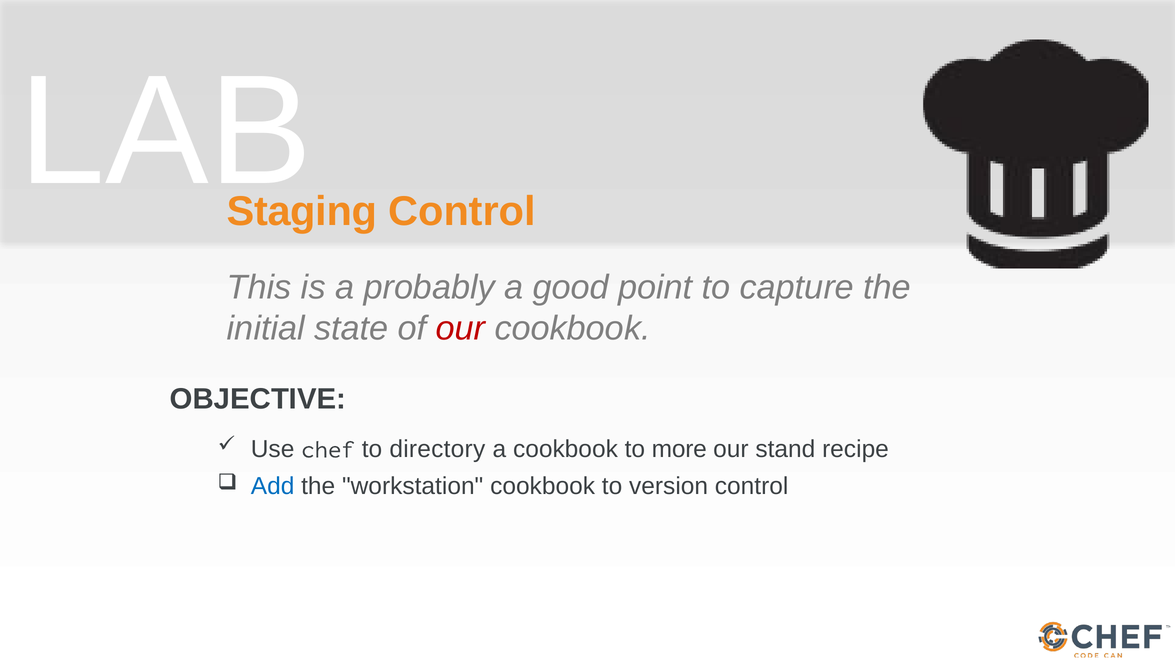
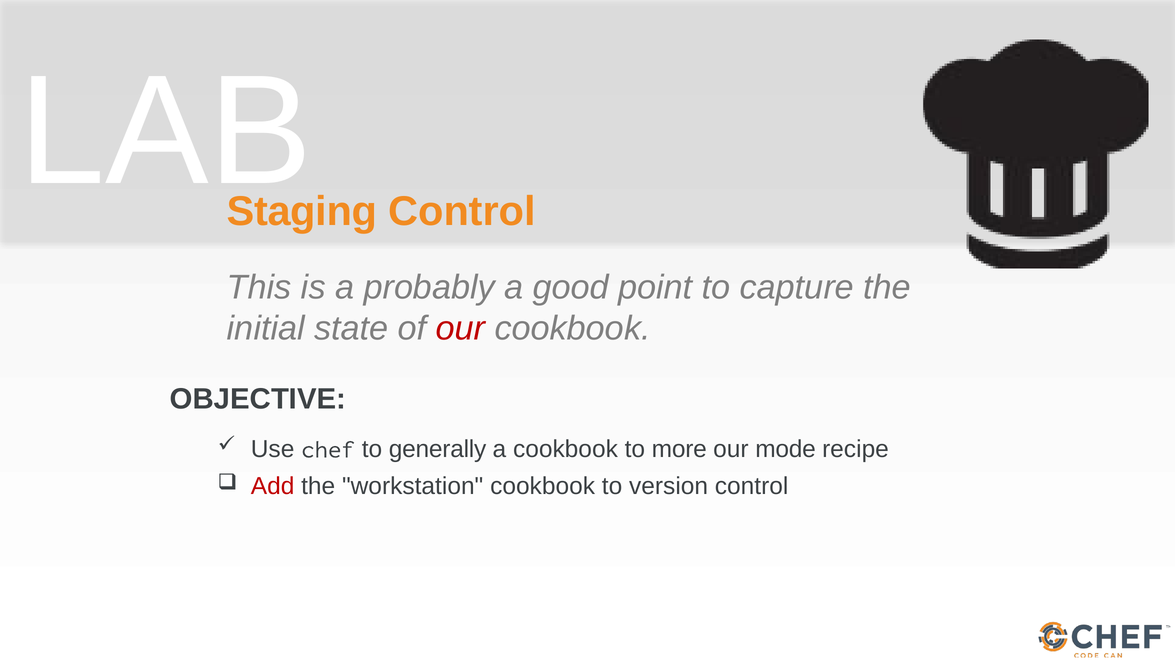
directory: directory -> generally
stand: stand -> mode
Add colour: blue -> red
